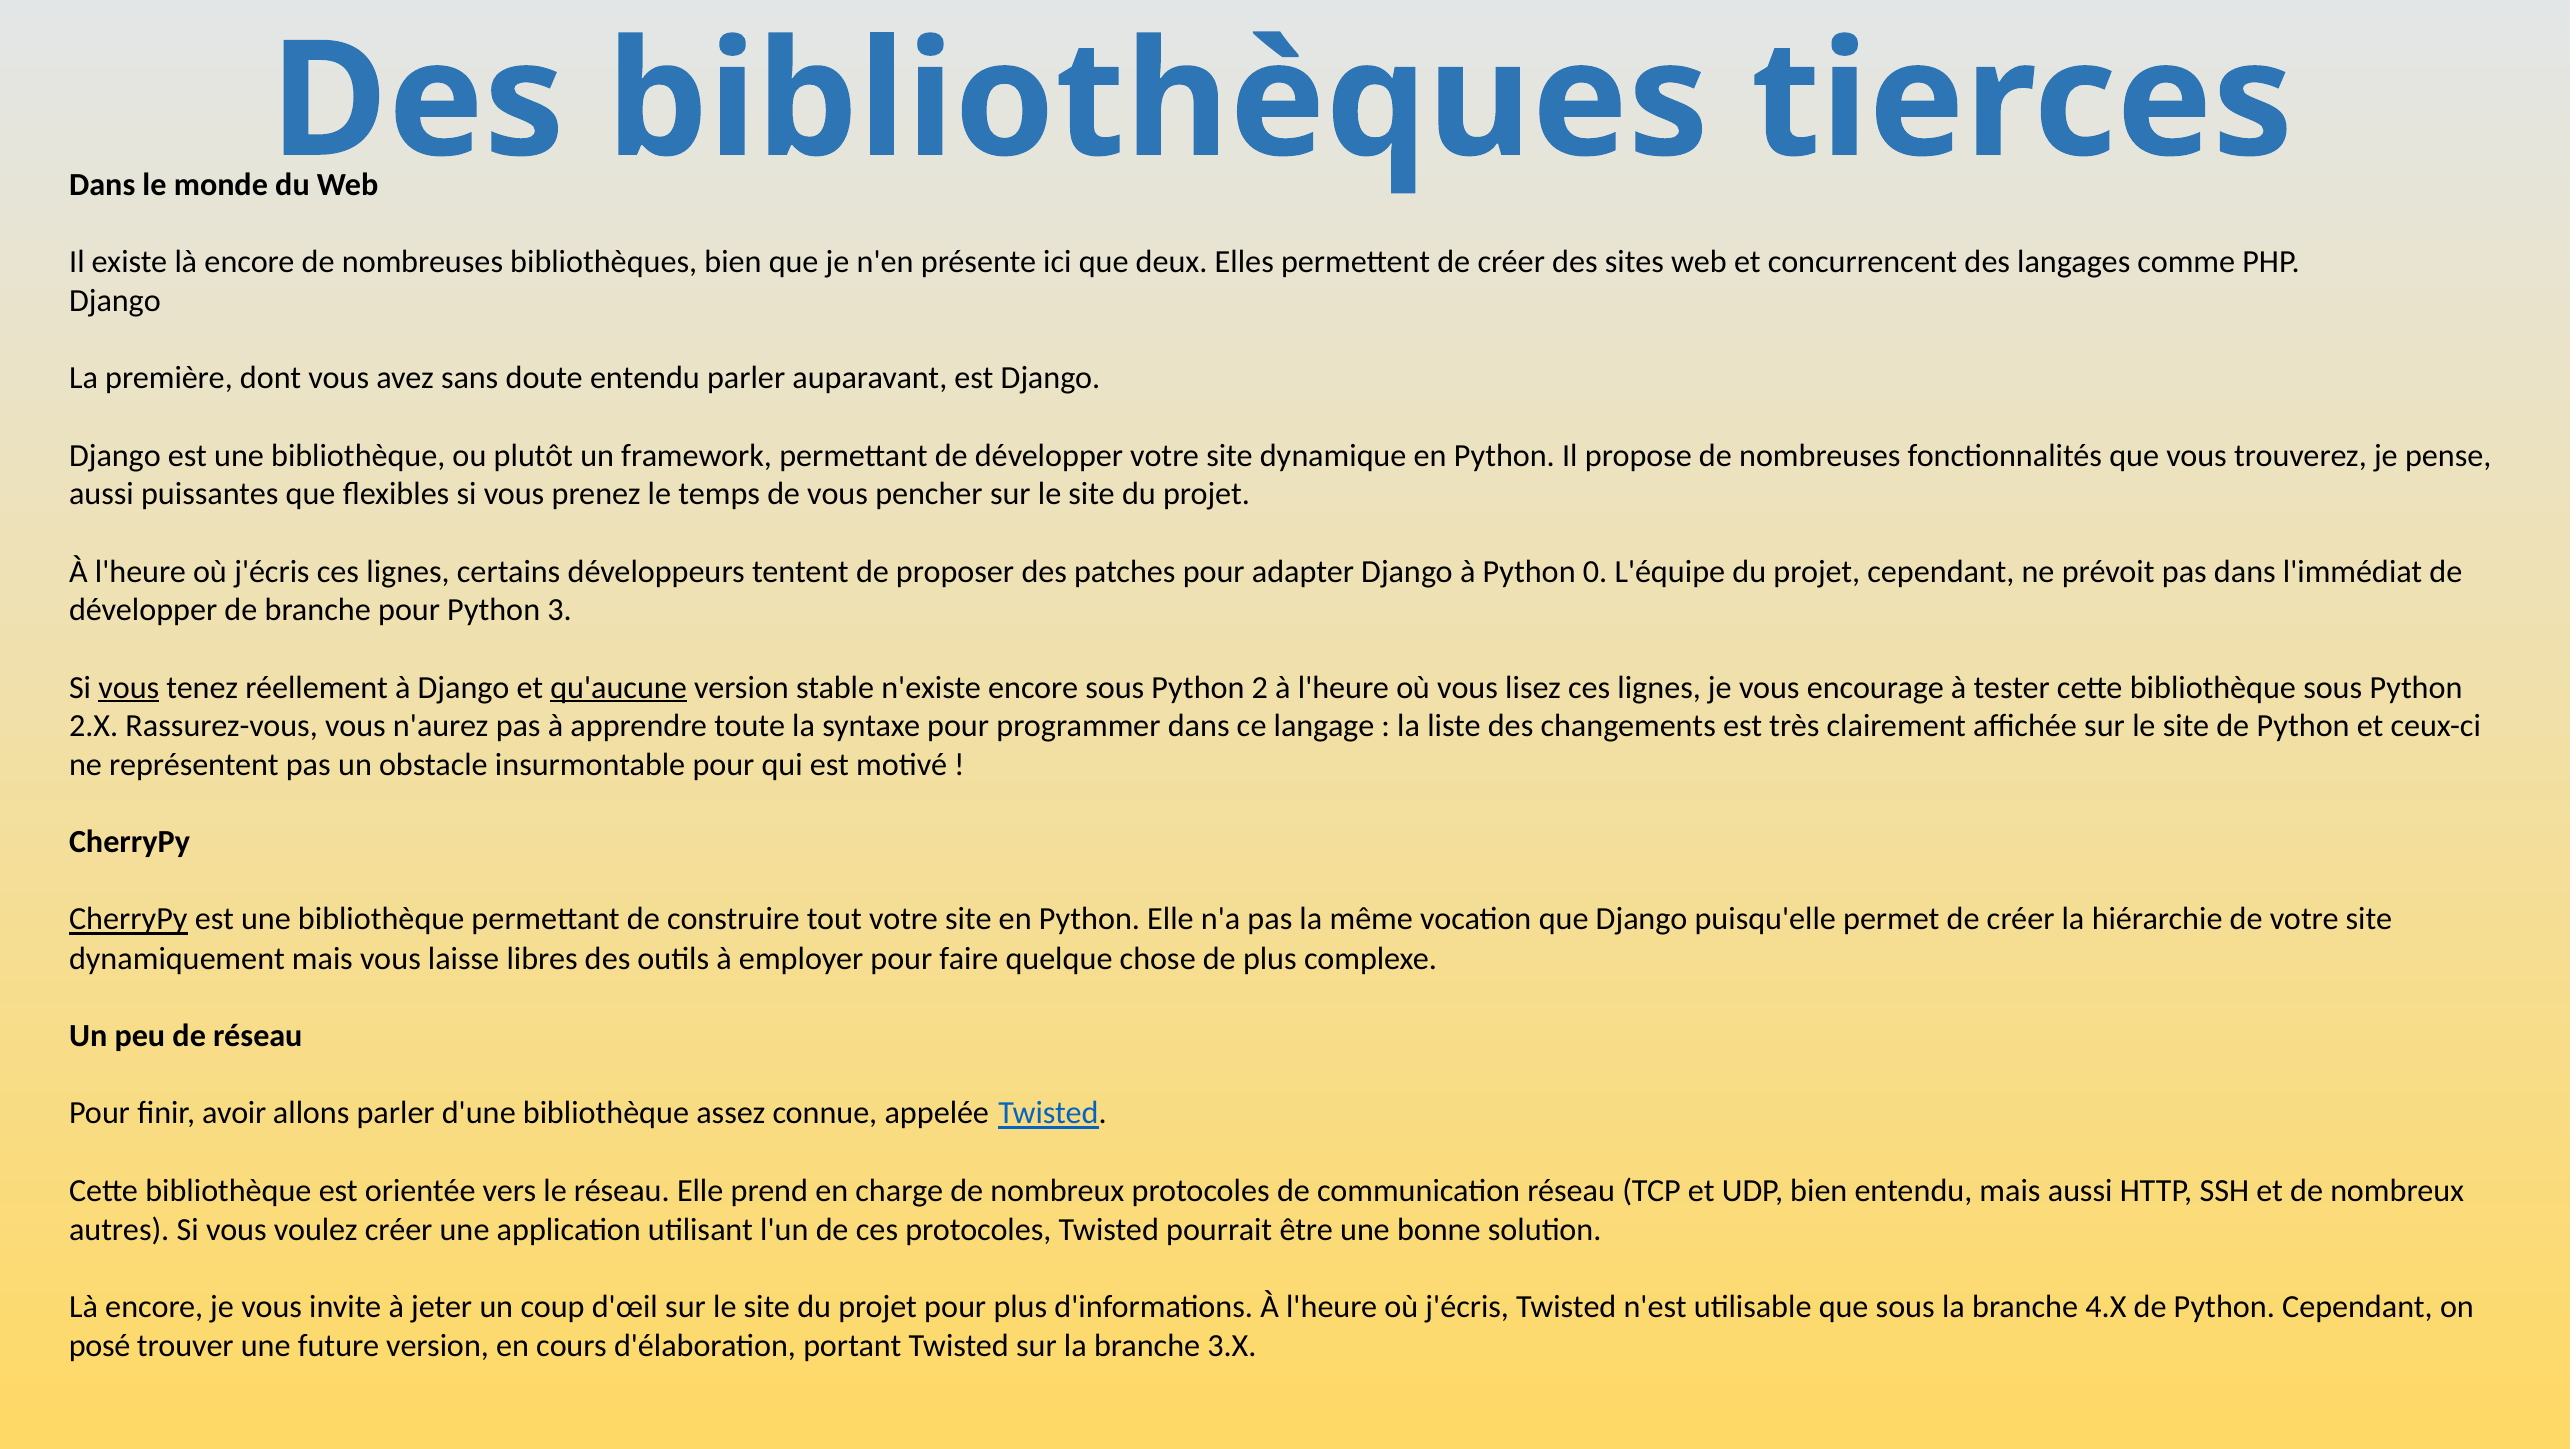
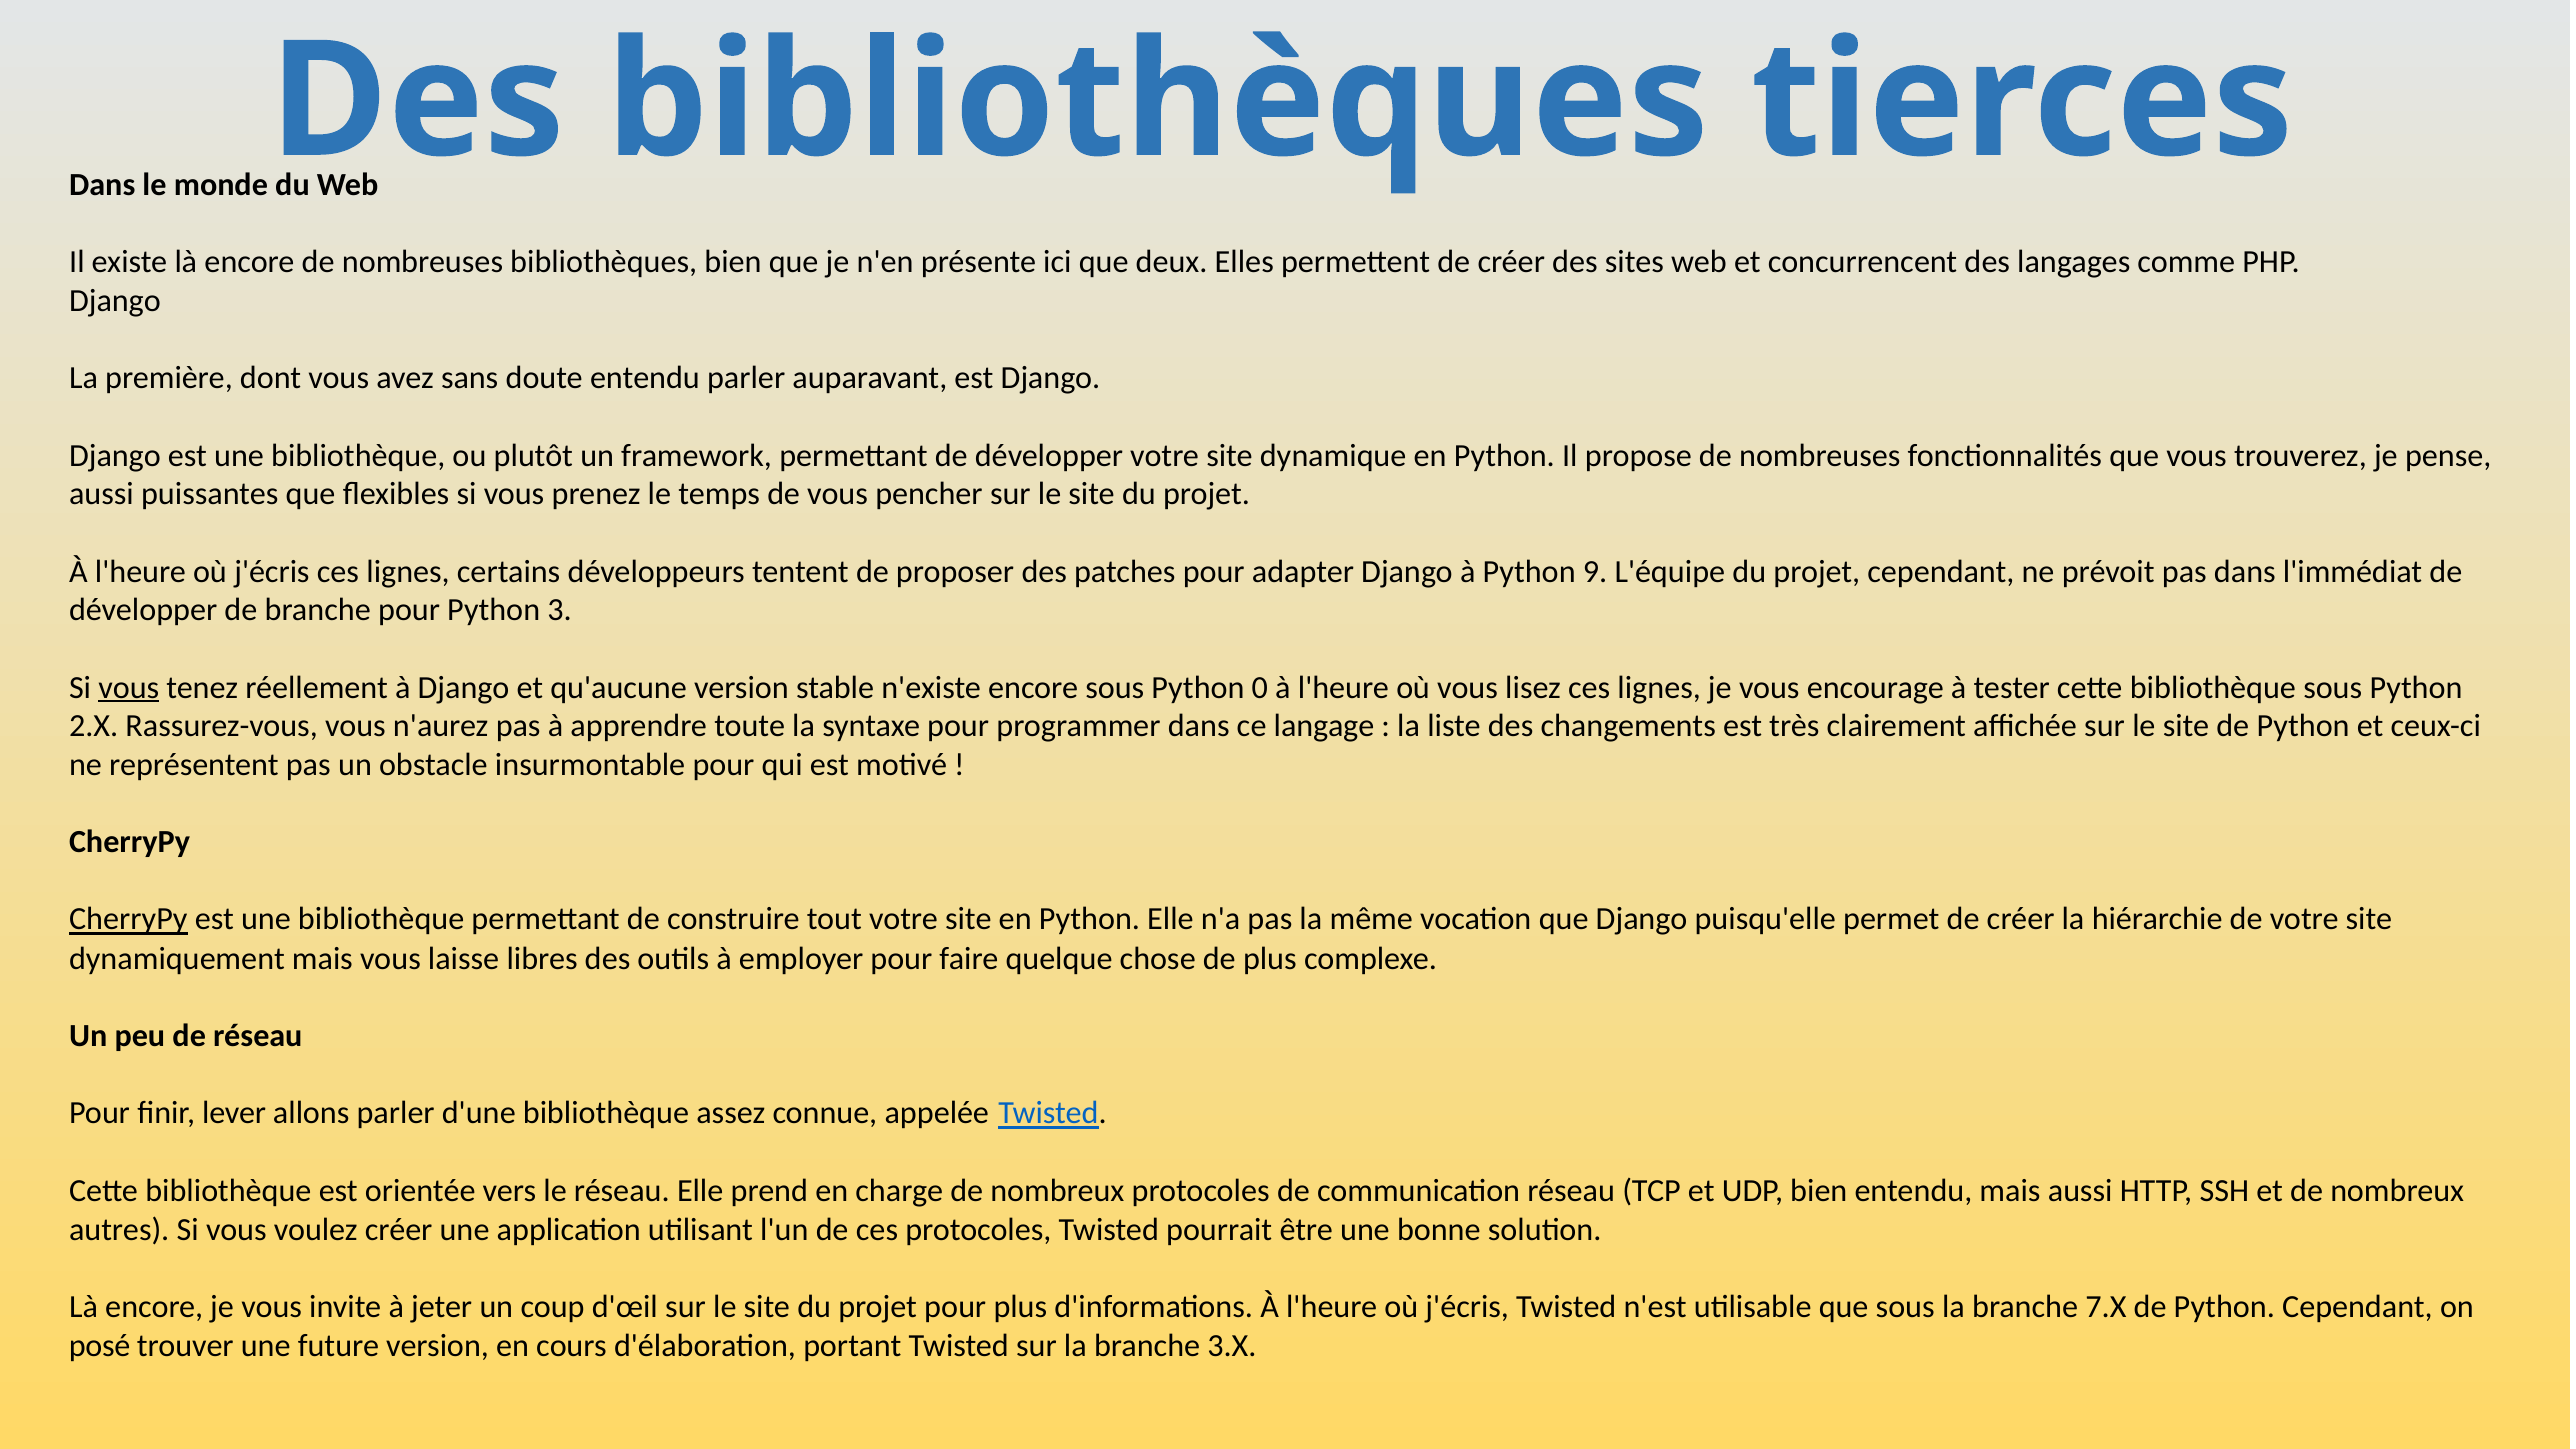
0: 0 -> 9
qu'aucune underline: present -> none
2: 2 -> 0
avoir: avoir -> lever
4.X: 4.X -> 7.X
